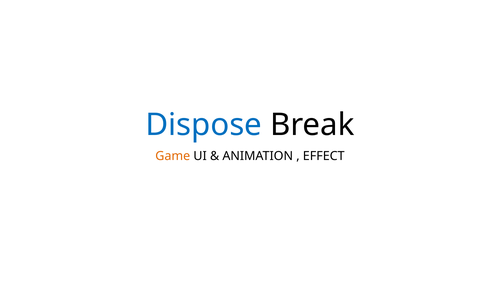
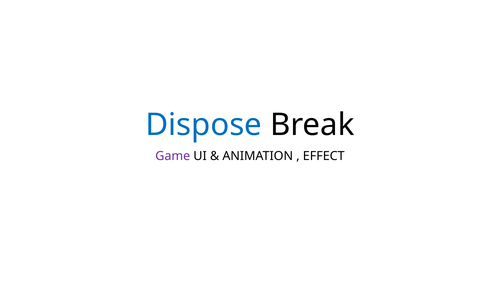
Game colour: orange -> purple
